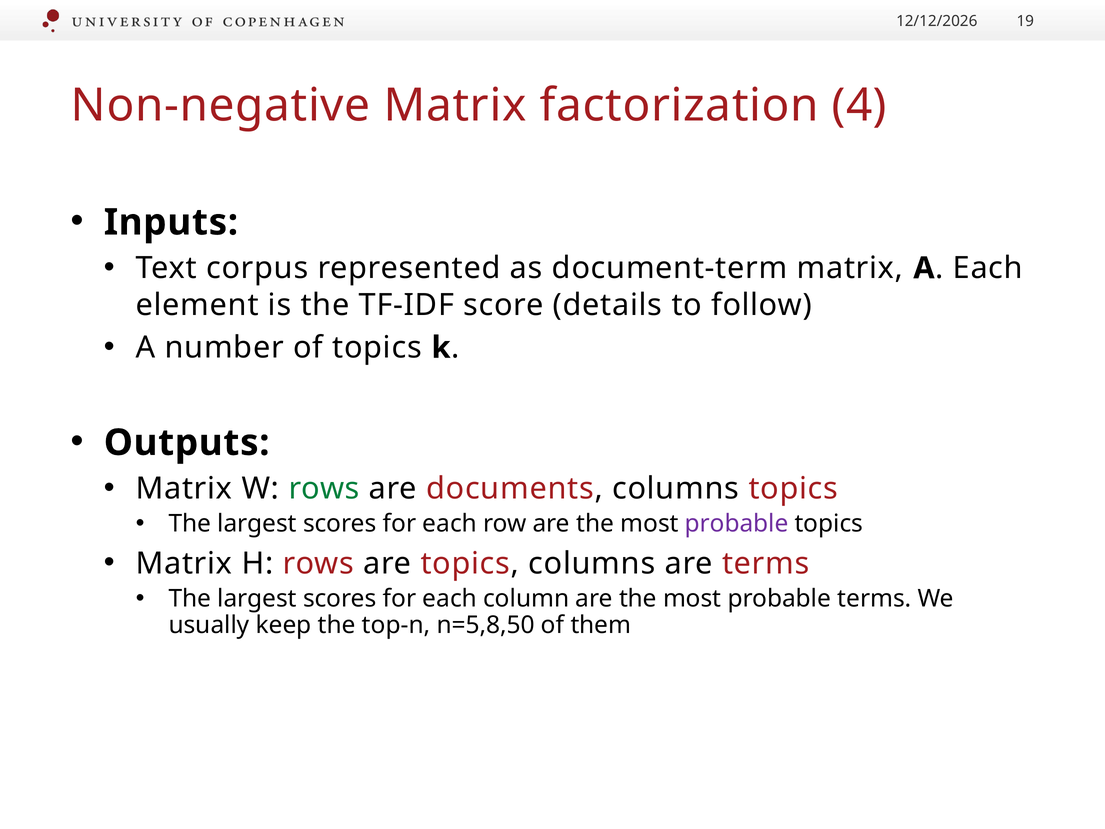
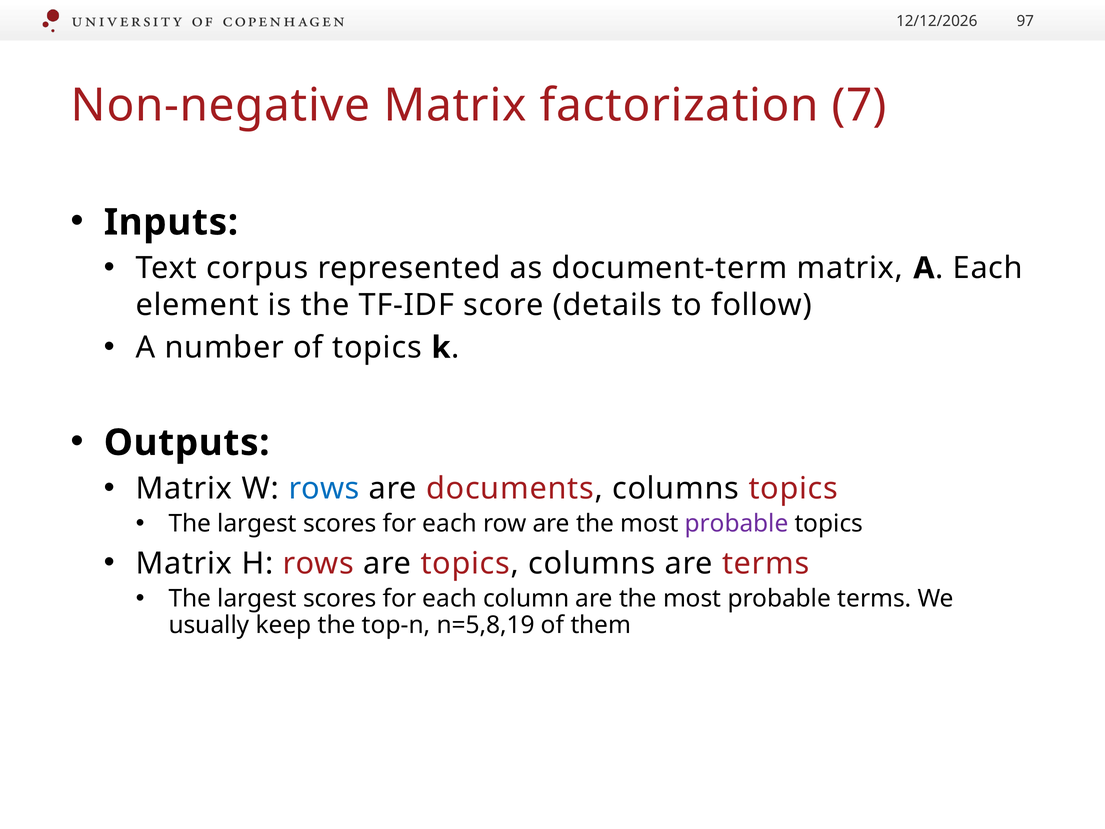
19: 19 -> 97
4: 4 -> 7
rows at (324, 488) colour: green -> blue
n=5,8,50: n=5,8,50 -> n=5,8,19
